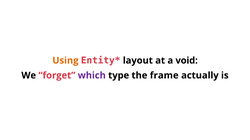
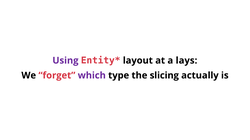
Using colour: orange -> purple
void: void -> lays
frame: frame -> slicing
